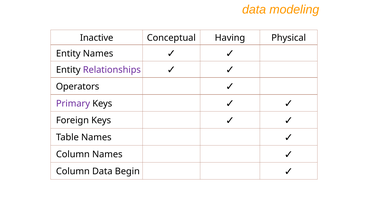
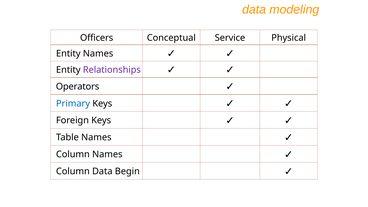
Inactive: Inactive -> Officers
Having: Having -> Service
Primary colour: purple -> blue
